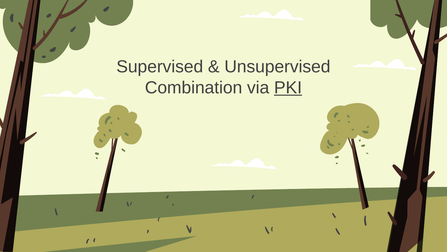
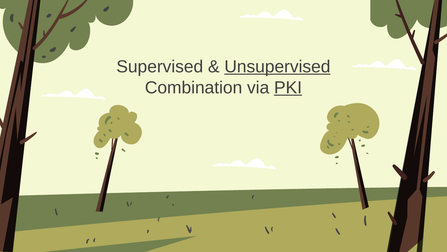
Unsupervised underline: none -> present
